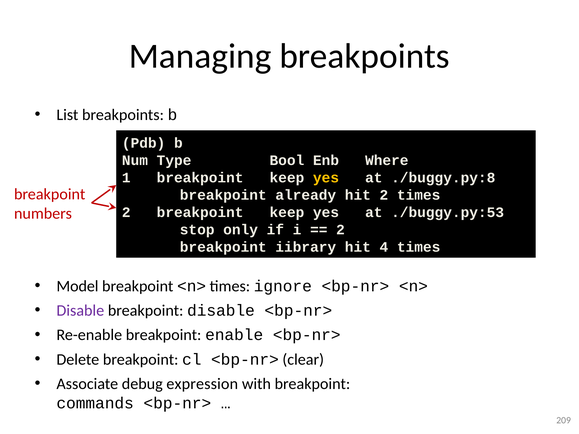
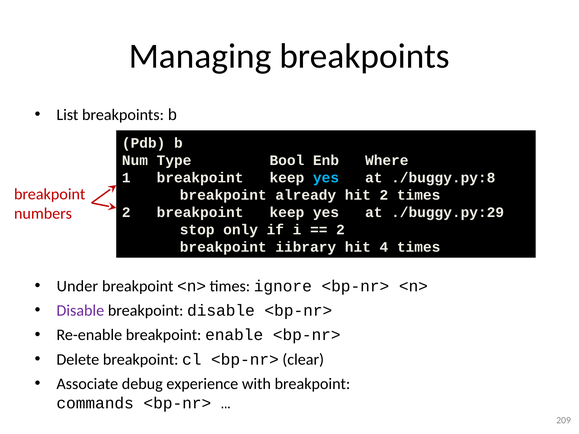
yes at (326, 178) colour: yellow -> light blue
./buggy.py:53: ./buggy.py:53 -> ./buggy.py:29
Model: Model -> Under
expression: expression -> experience
